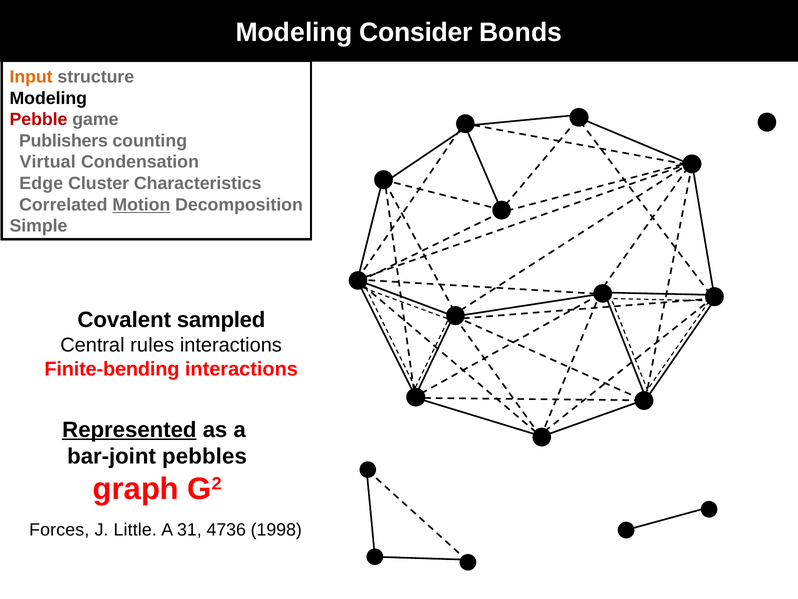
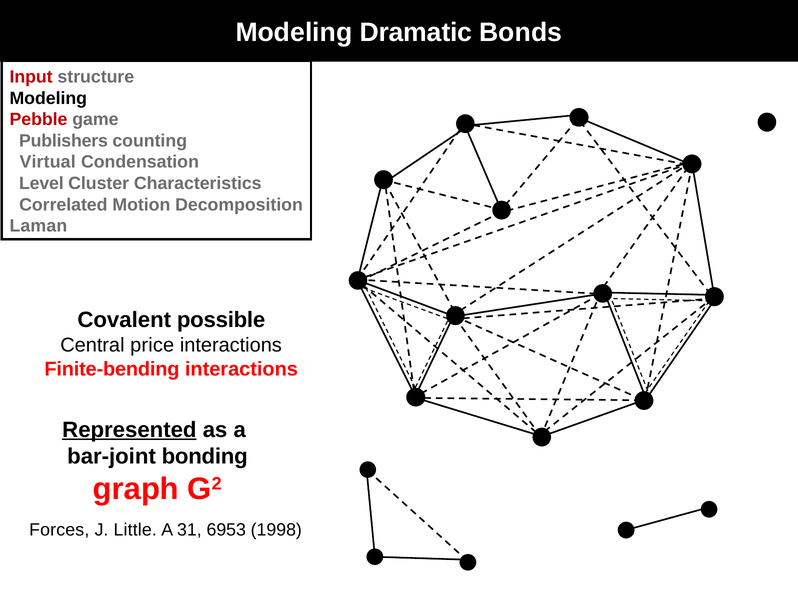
Consider: Consider -> Dramatic
Input colour: orange -> red
Edge: Edge -> Level
Motion underline: present -> none
Simple: Simple -> Laman
sampled: sampled -> possible
rules: rules -> price
pebbles: pebbles -> bonding
4736: 4736 -> 6953
